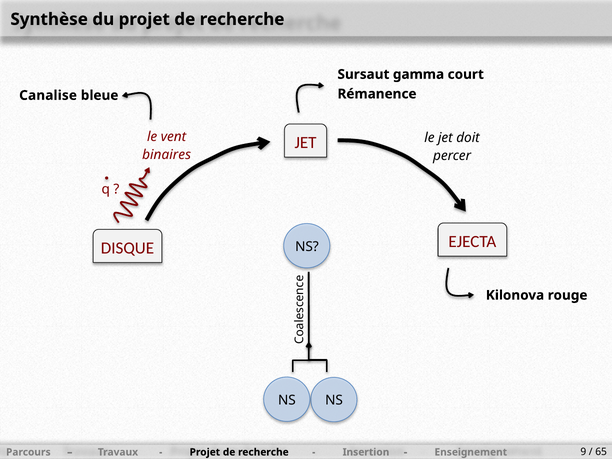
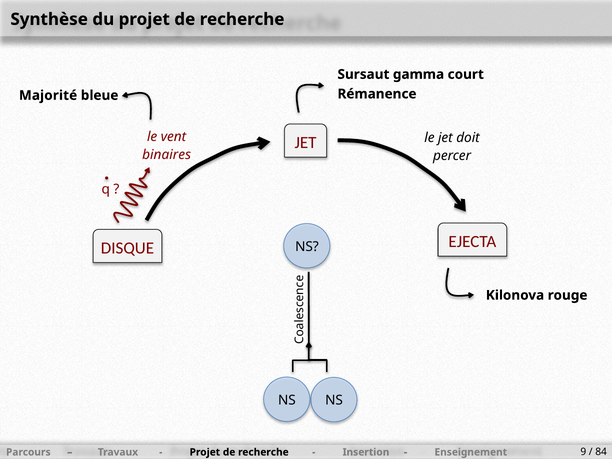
Canalise: Canalise -> Majorité
65: 65 -> 84
